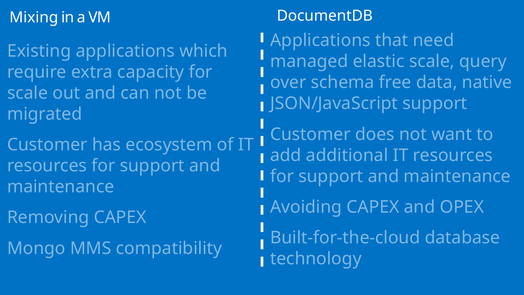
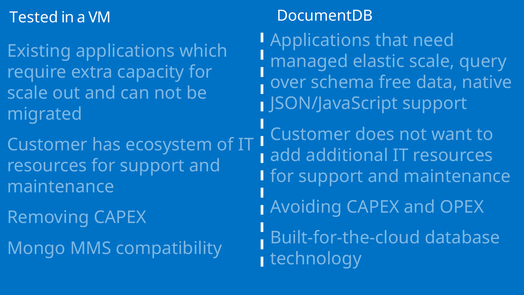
Mixing: Mixing -> Tested
